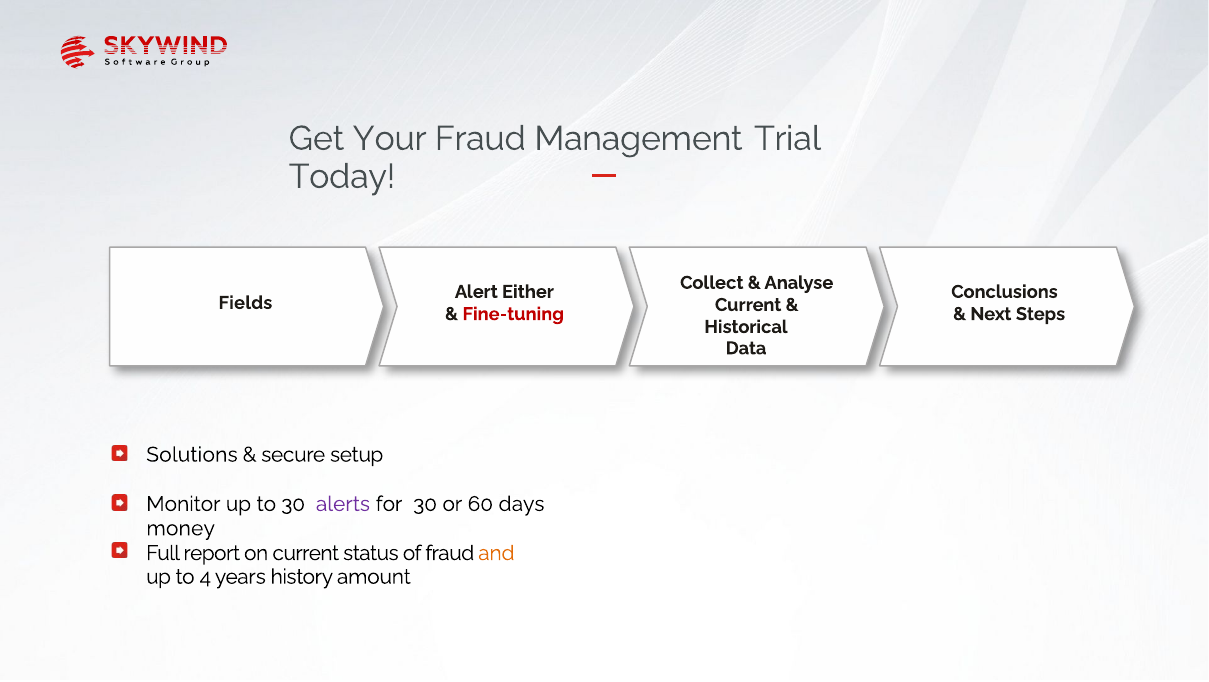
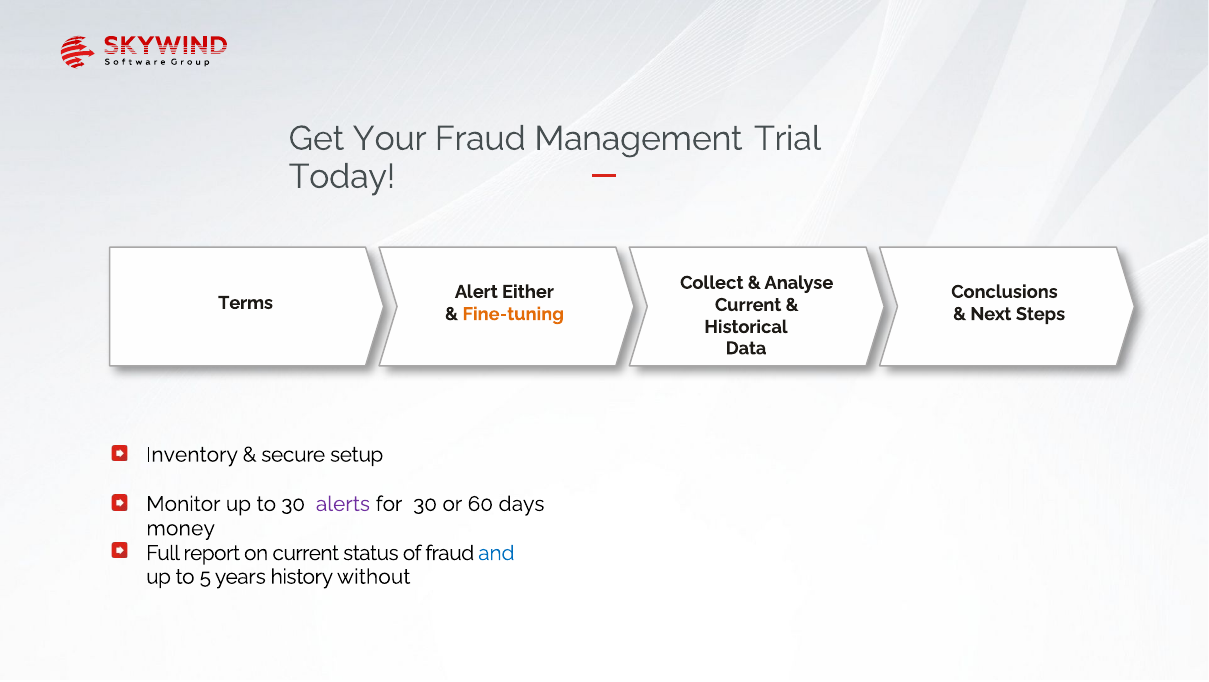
Fields: Fields -> Terms
Fine-tuning colour: red -> orange
Solutions: Solutions -> Inventory
and colour: orange -> blue
4: 4 -> 5
amount: amount -> without
